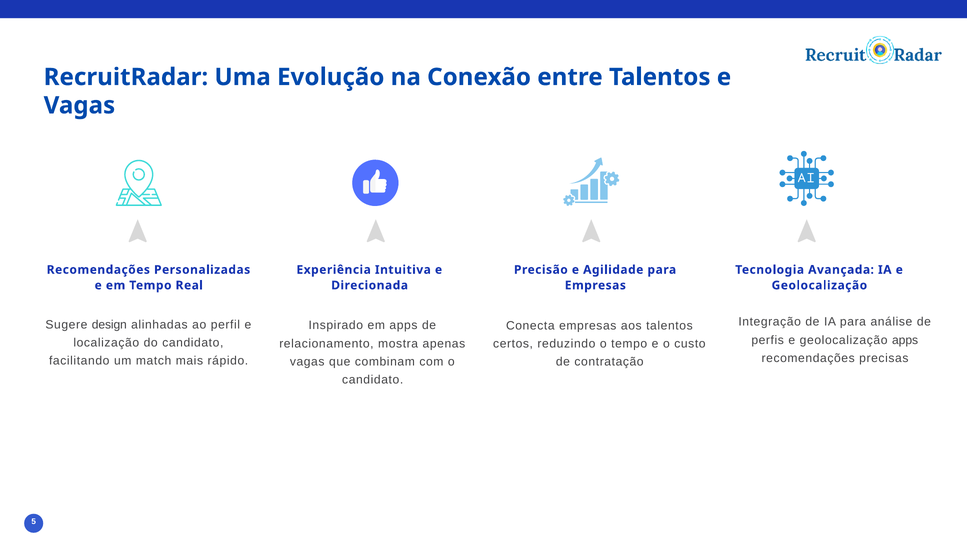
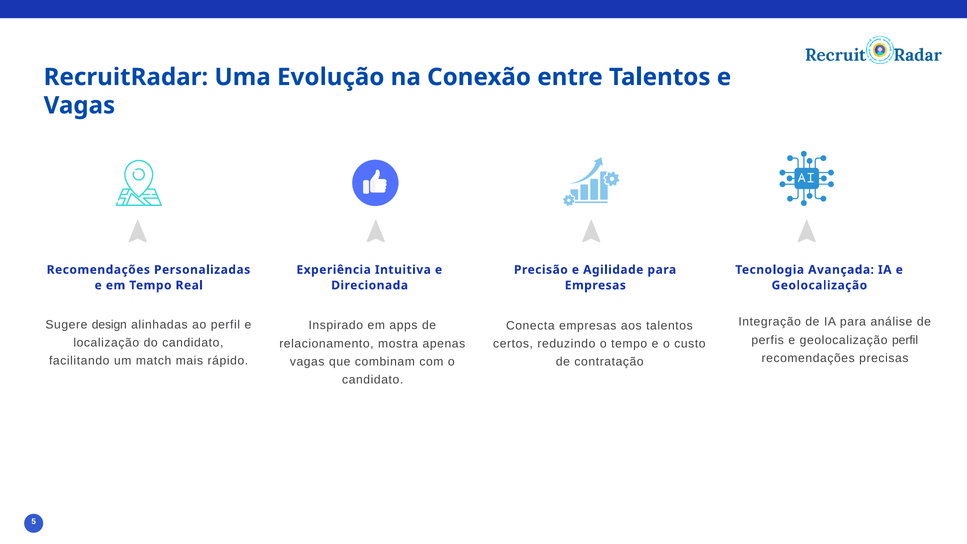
geolocalização apps: apps -> perfil
